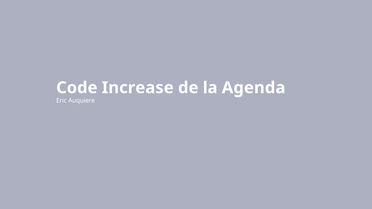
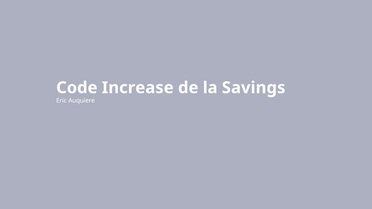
Agenda: Agenda -> Savings
